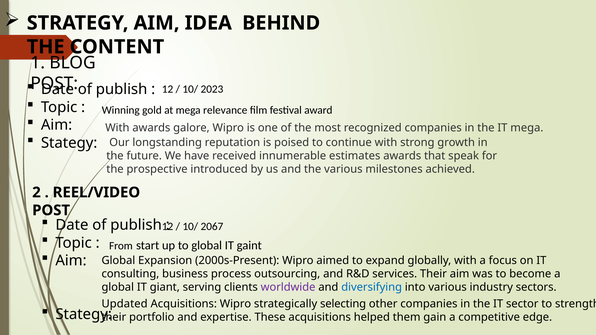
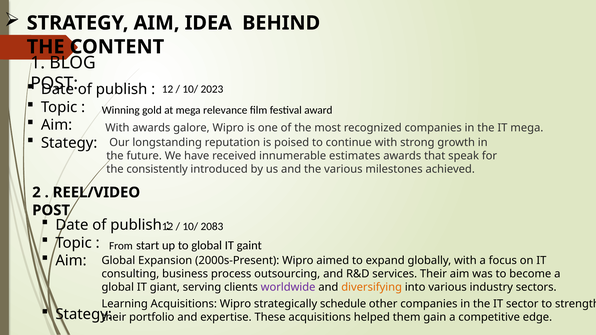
prospective: prospective -> consistently
2067: 2067 -> 2083
diversifying colour: blue -> orange
Updated: Updated -> Learning
selecting: selecting -> schedule
